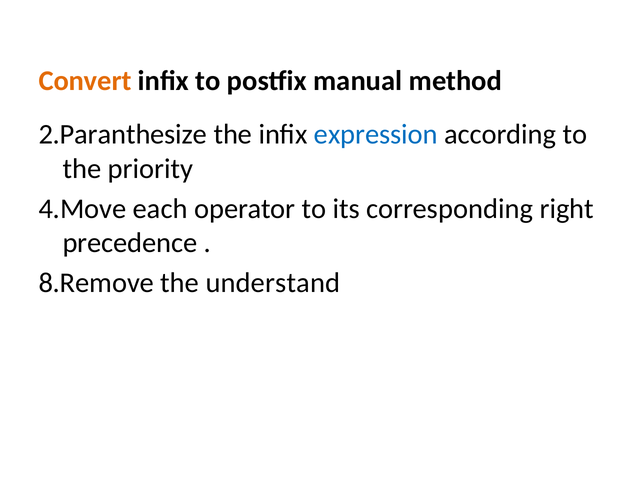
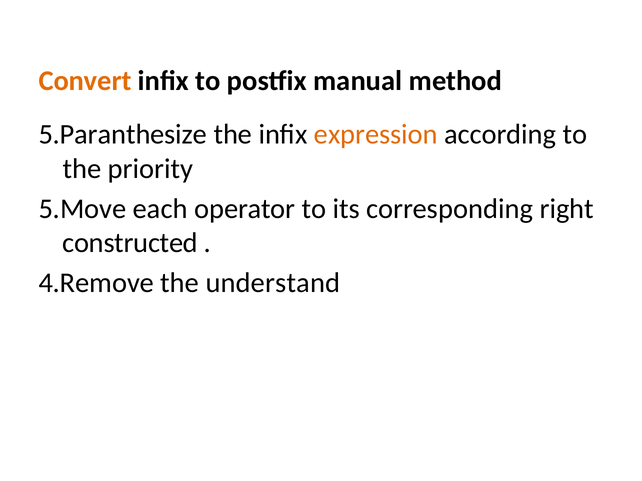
2.Paranthesize: 2.Paranthesize -> 5.Paranthesize
expression colour: blue -> orange
4.Move: 4.Move -> 5.Move
precedence: precedence -> constructed
8.Remove: 8.Remove -> 4.Remove
